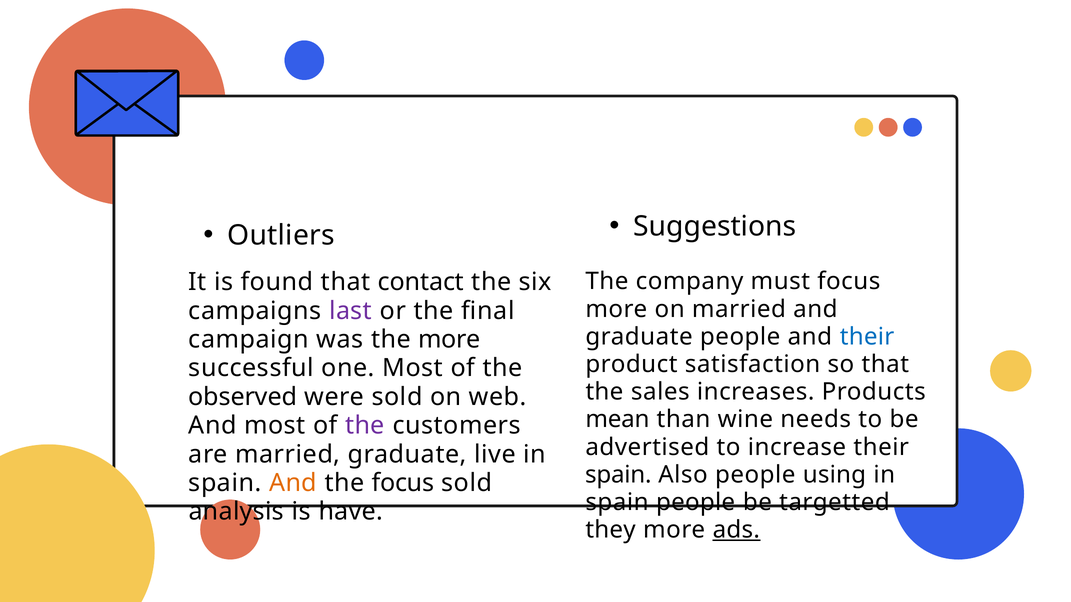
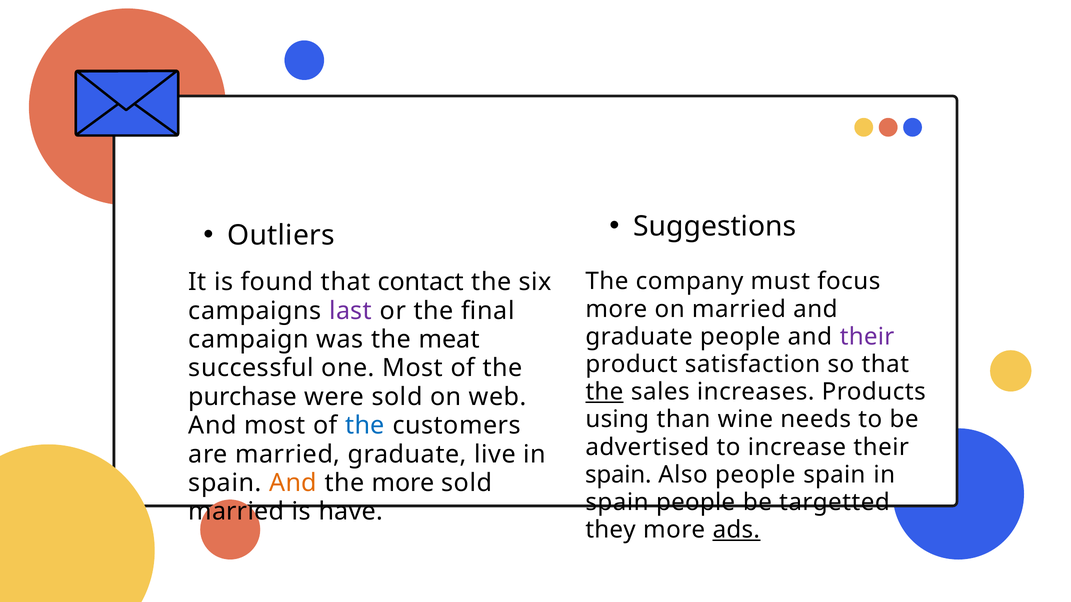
their at (867, 337) colour: blue -> purple
the more: more -> meat
the at (604, 392) underline: none -> present
observed: observed -> purchase
mean: mean -> using
the at (365, 426) colour: purple -> blue
people using: using -> spain
the focus: focus -> more
analysis at (236, 512): analysis -> married
